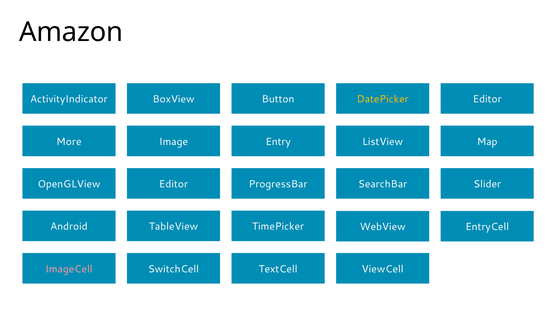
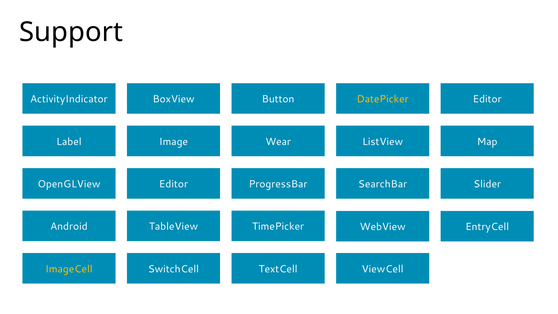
Amazon: Amazon -> Support
More: More -> Label
Entry: Entry -> Wear
ImageCell colour: pink -> yellow
